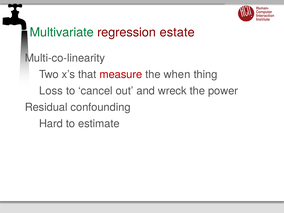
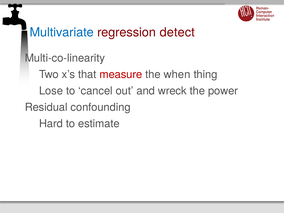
Multivariate colour: green -> blue
estate: estate -> detect
Loss: Loss -> Lose
